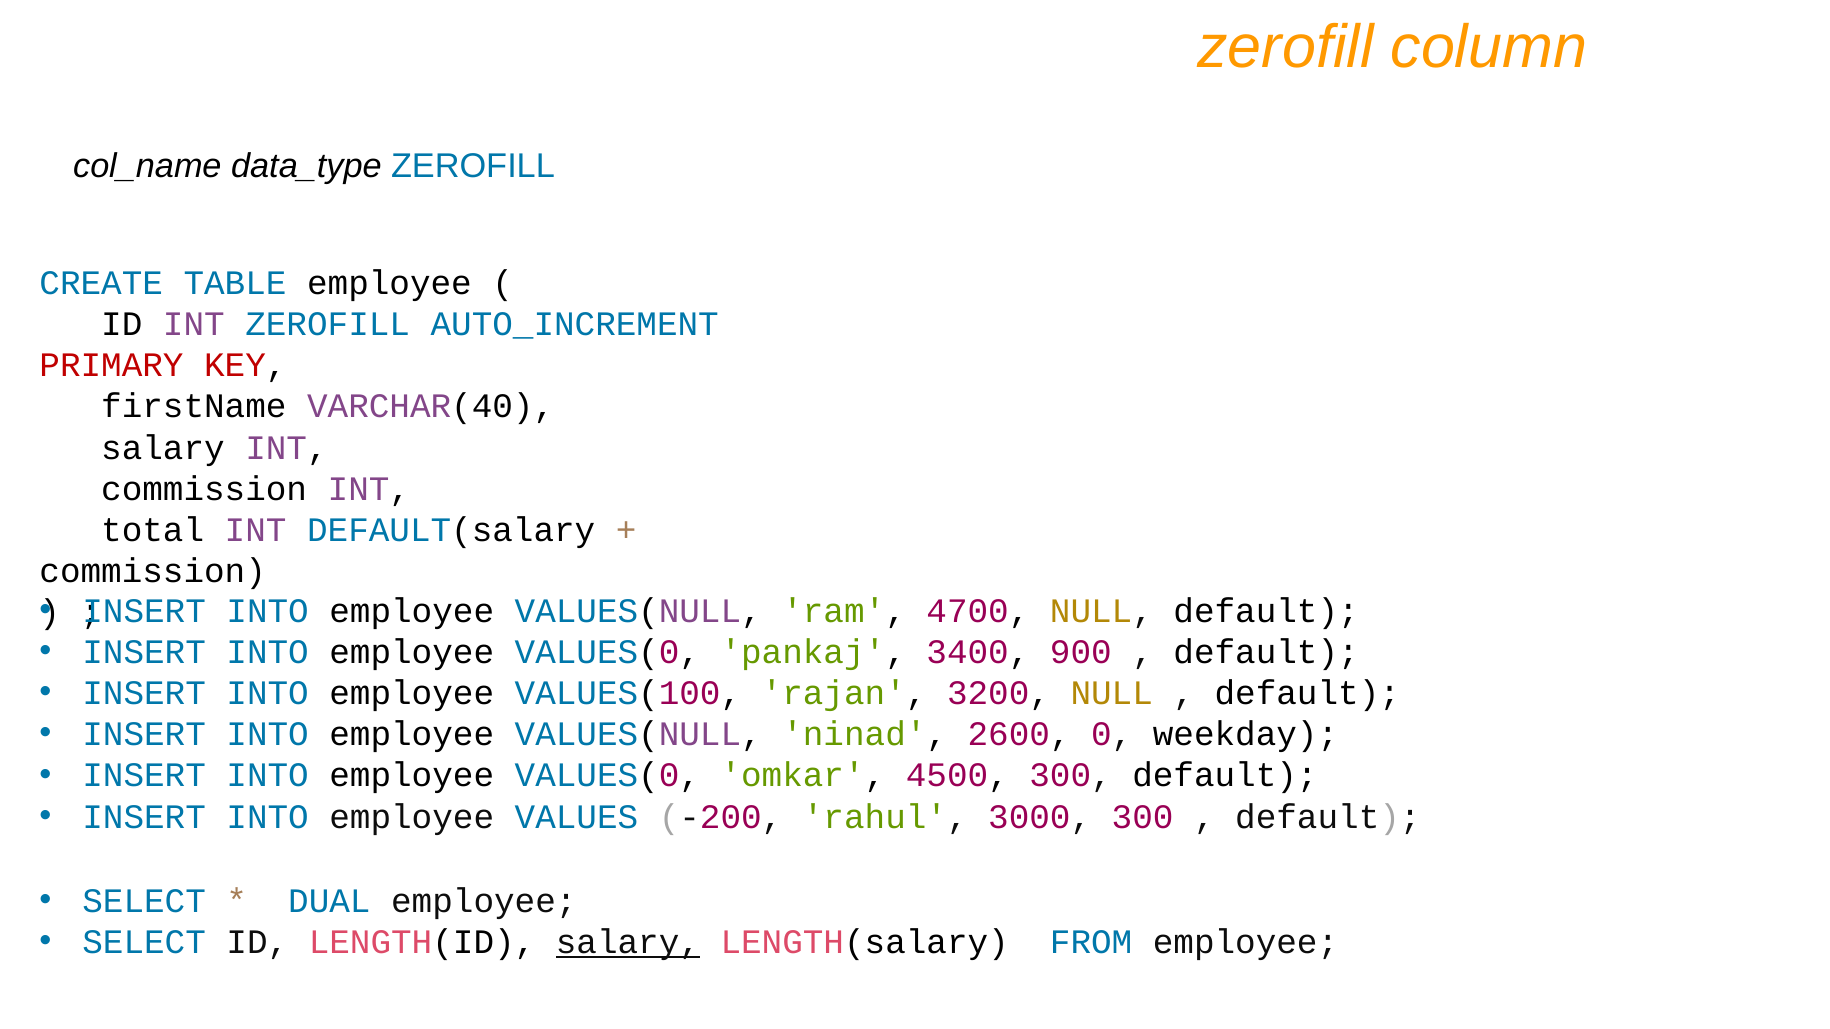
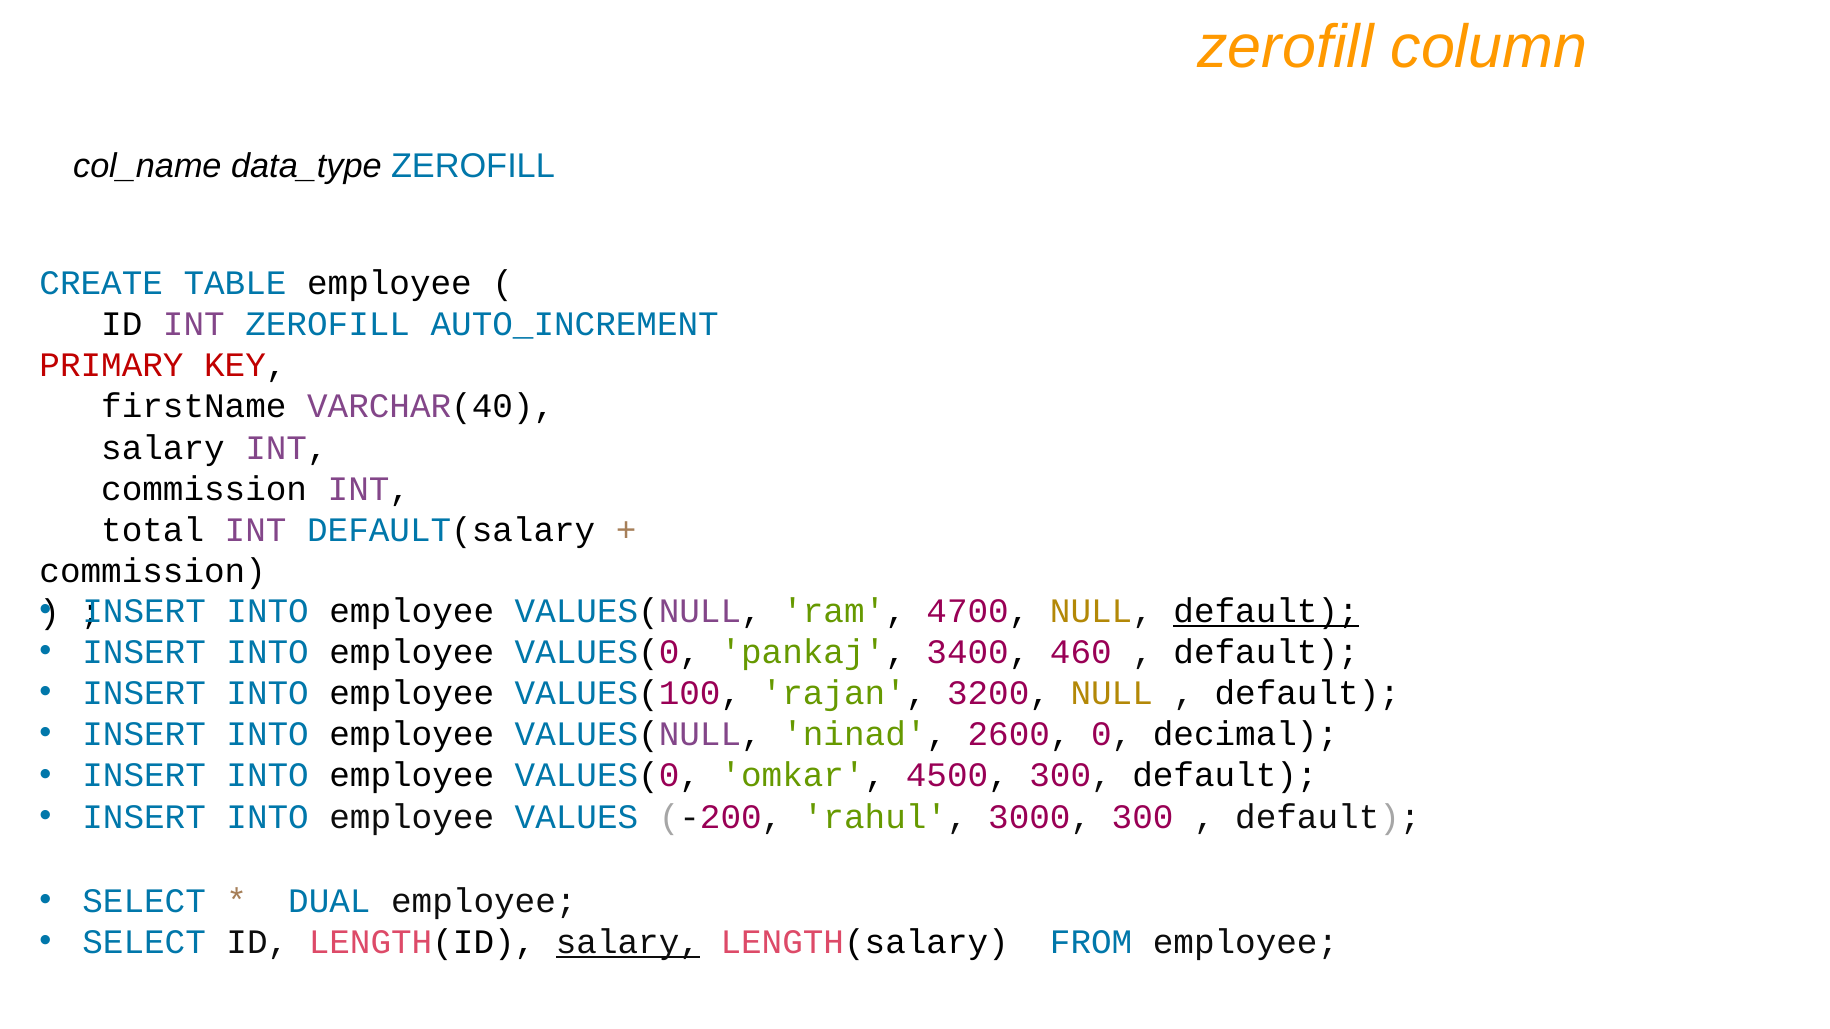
default at (1266, 611) underline: none -> present
900: 900 -> 460
weekday: weekday -> decimal
